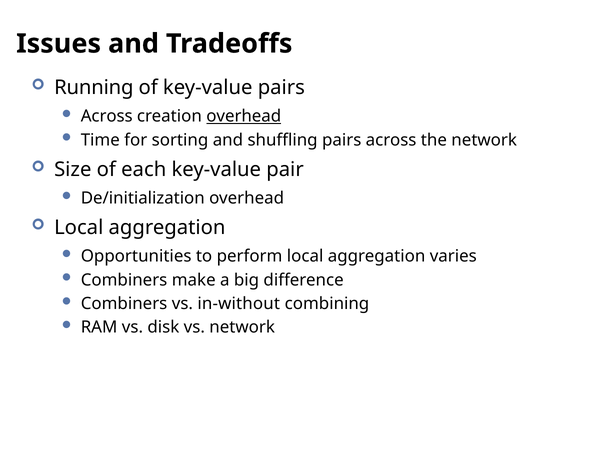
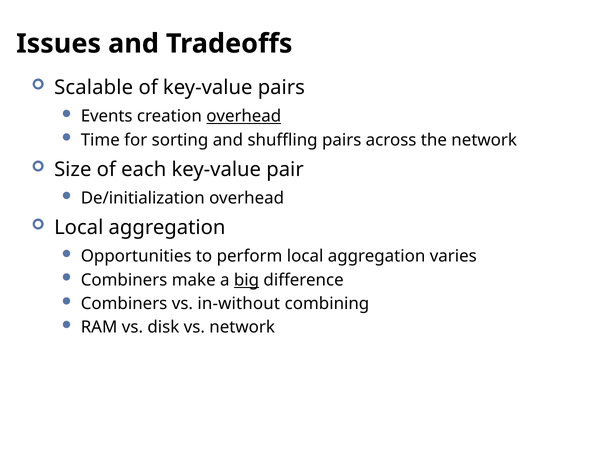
Running: Running -> Scalable
Across at (107, 116): Across -> Events
big underline: none -> present
